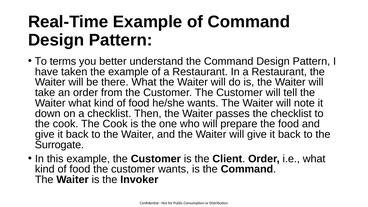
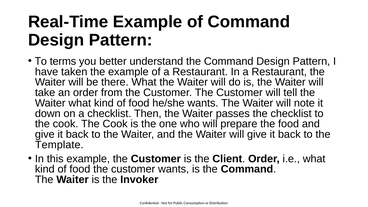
Surrogate: Surrogate -> Template
